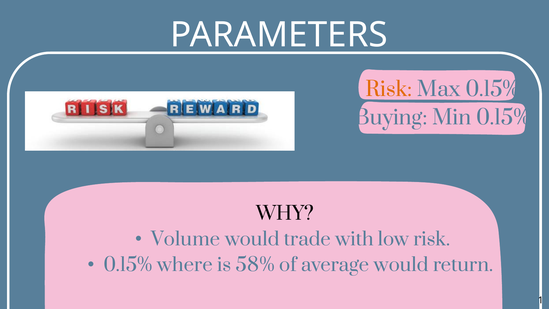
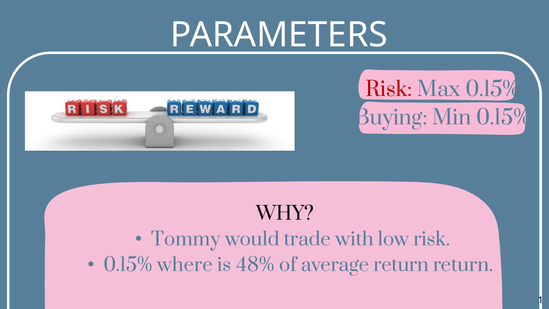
Risk at (389, 90) colour: orange -> red
Volume: Volume -> Tommy
58%: 58% -> 48%
average would: would -> return
